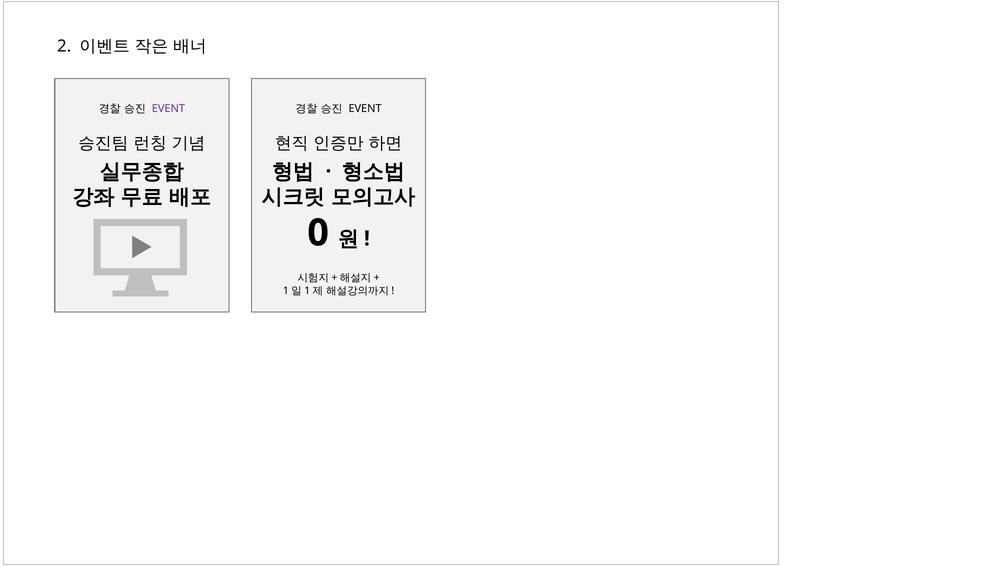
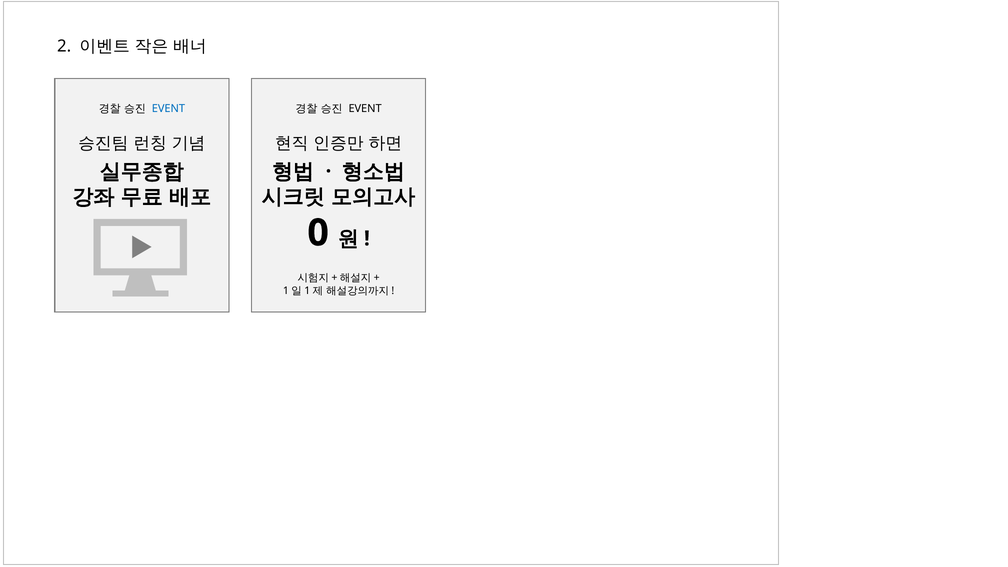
EVENT at (168, 109) colour: purple -> blue
